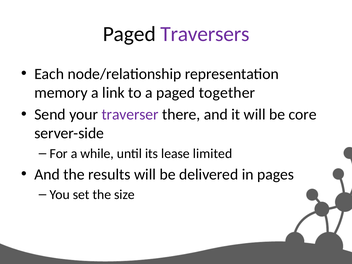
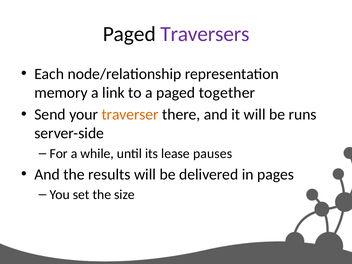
traverser colour: purple -> orange
core: core -> runs
limited: limited -> pauses
